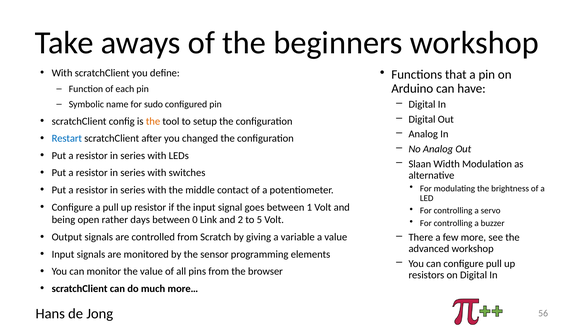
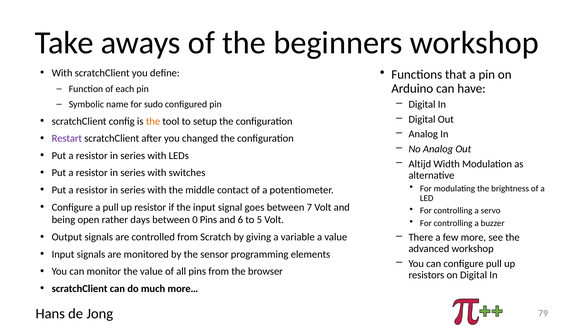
Restart colour: blue -> purple
Slaan: Slaan -> Altijd
1: 1 -> 7
0 Link: Link -> Pins
2: 2 -> 6
56: 56 -> 79
